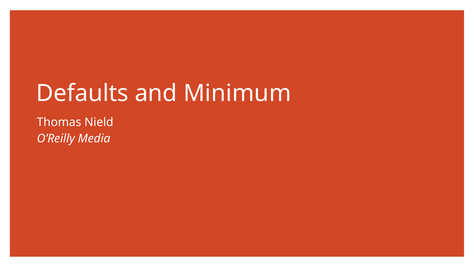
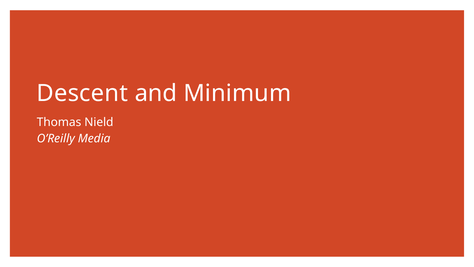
Defaults: Defaults -> Descent
